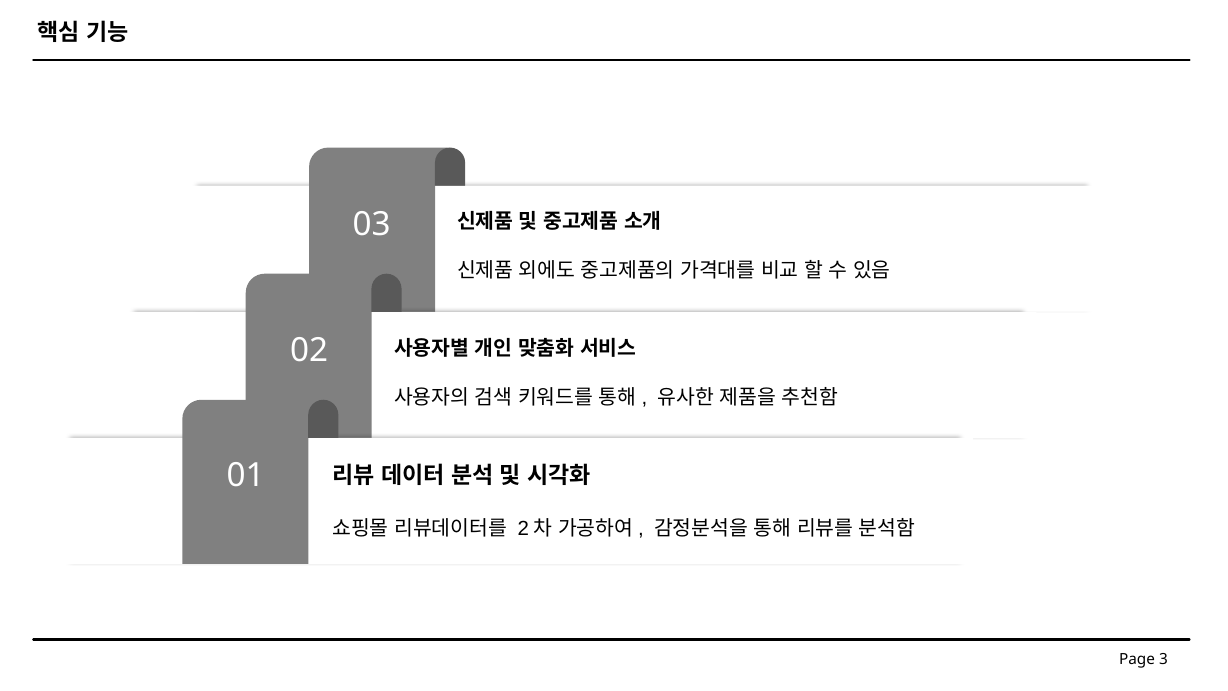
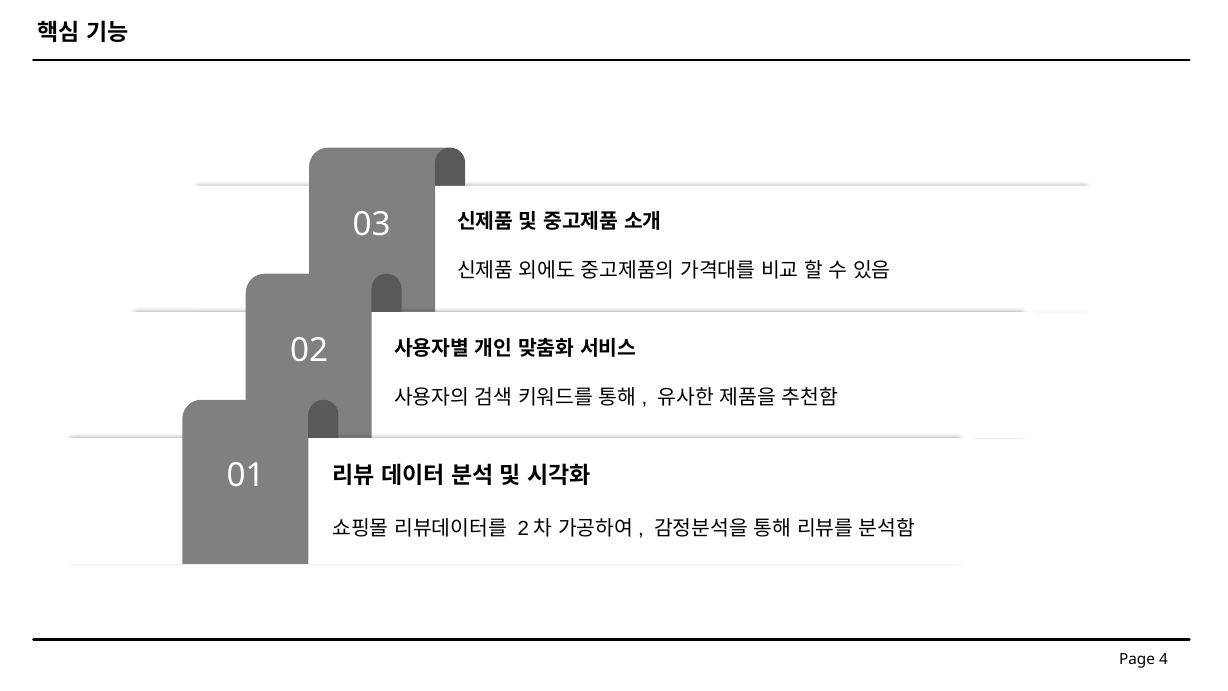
3: 3 -> 4
